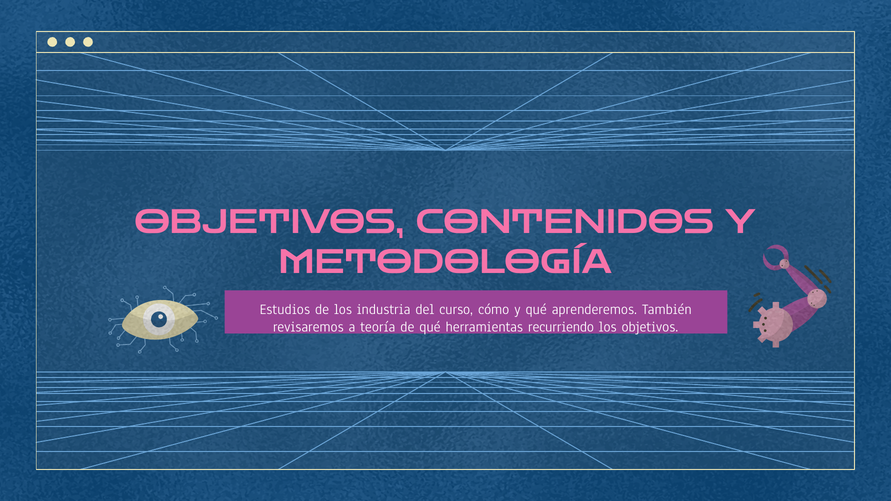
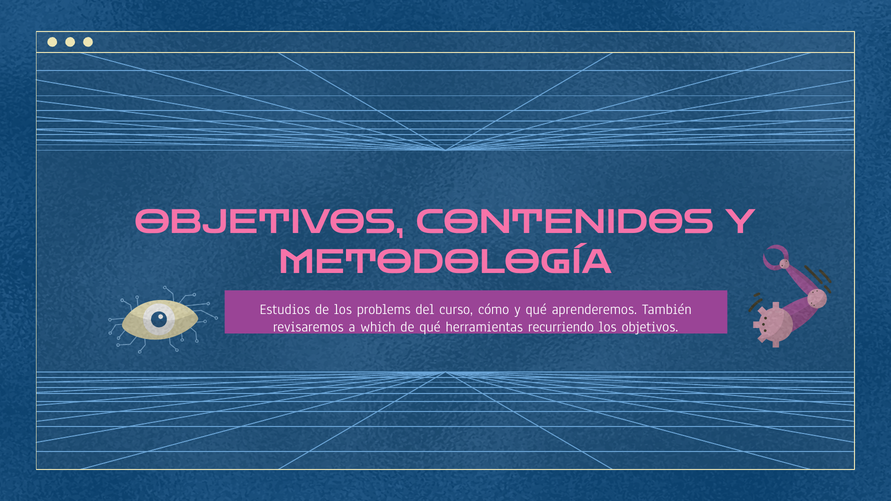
industria: industria -> problems
teoría: teoría -> which
